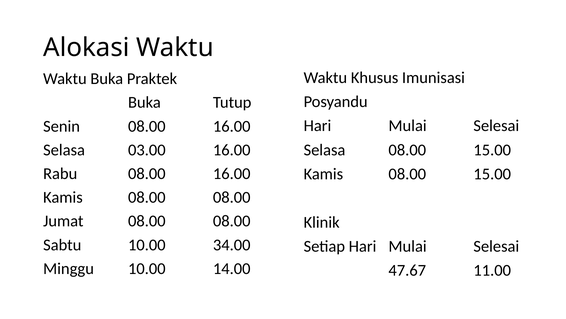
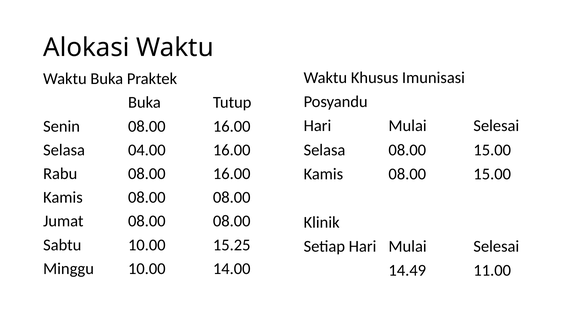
03.00: 03.00 -> 04.00
34.00: 34.00 -> 15.25
47.67: 47.67 -> 14.49
